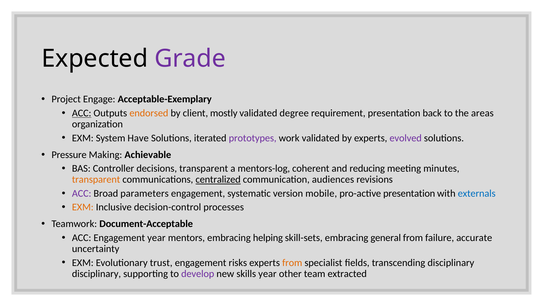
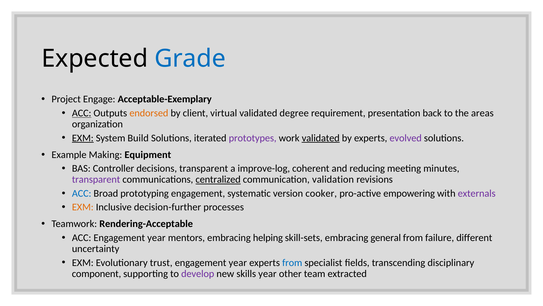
Grade colour: purple -> blue
mostly: mostly -> virtual
EXM at (83, 138) underline: none -> present
Have: Have -> Build
validated at (321, 138) underline: none -> present
Pressure: Pressure -> Example
Achievable: Achievable -> Equipment
mentors-log: mentors-log -> improve-log
transparent at (96, 179) colour: orange -> purple
audiences: audiences -> validation
ACC at (82, 193) colour: purple -> blue
parameters: parameters -> prototyping
mobile: mobile -> cooker
pro-active presentation: presentation -> empowering
externals colour: blue -> purple
decision-control: decision-control -> decision-further
Document-Acceptable: Document-Acceptable -> Rendering-Acceptable
accurate: accurate -> different
risks at (238, 262): risks -> year
from at (292, 262) colour: orange -> blue
disciplinary at (96, 273): disciplinary -> component
